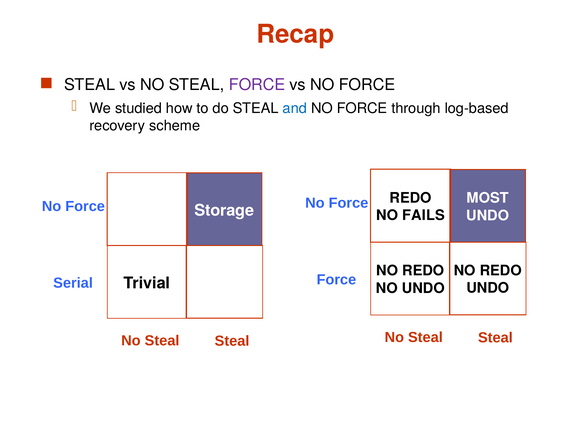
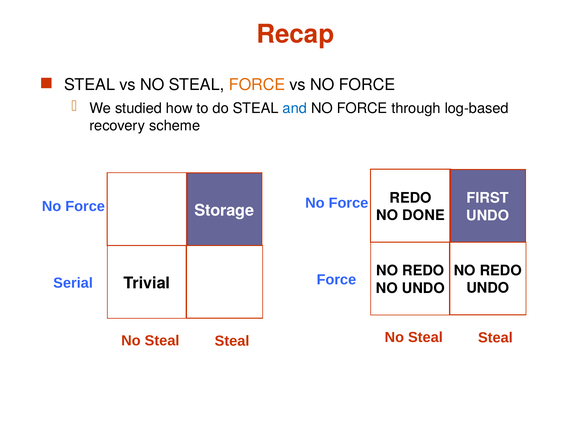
FORCE at (257, 85) colour: purple -> orange
MOST: MOST -> FIRST
FAILS: FAILS -> DONE
